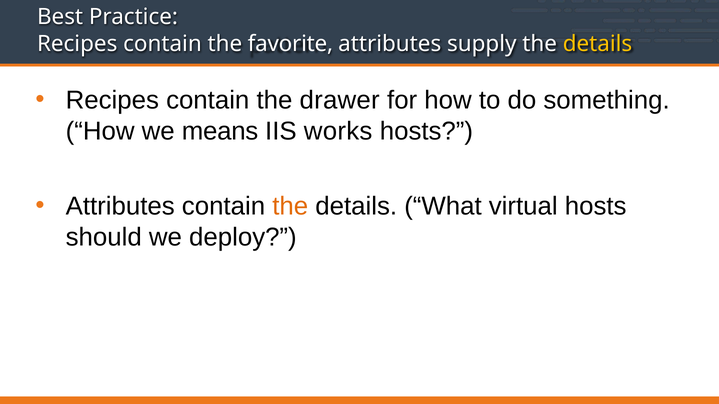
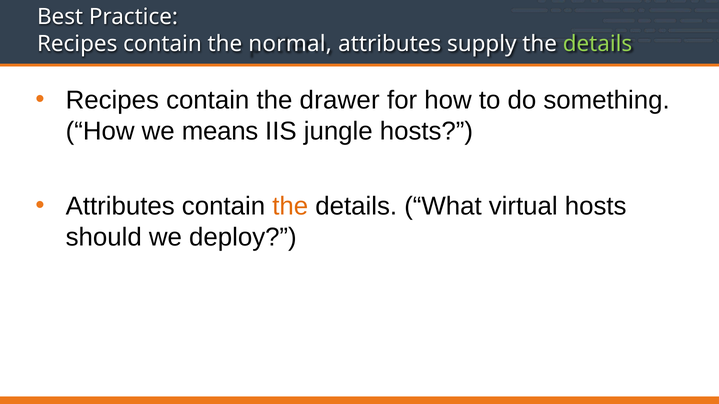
favorite: favorite -> normal
details at (598, 44) colour: yellow -> light green
works: works -> jungle
